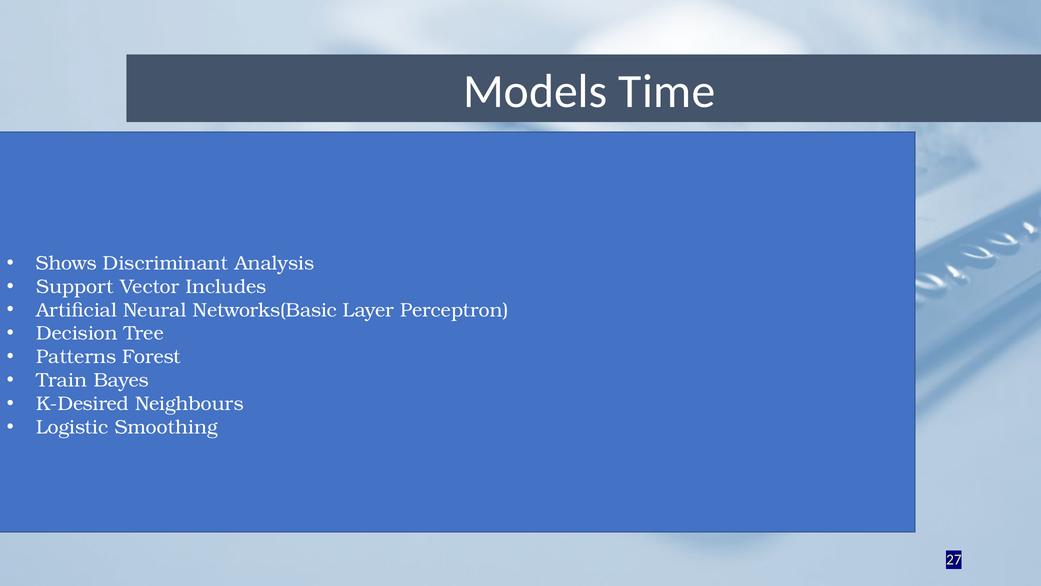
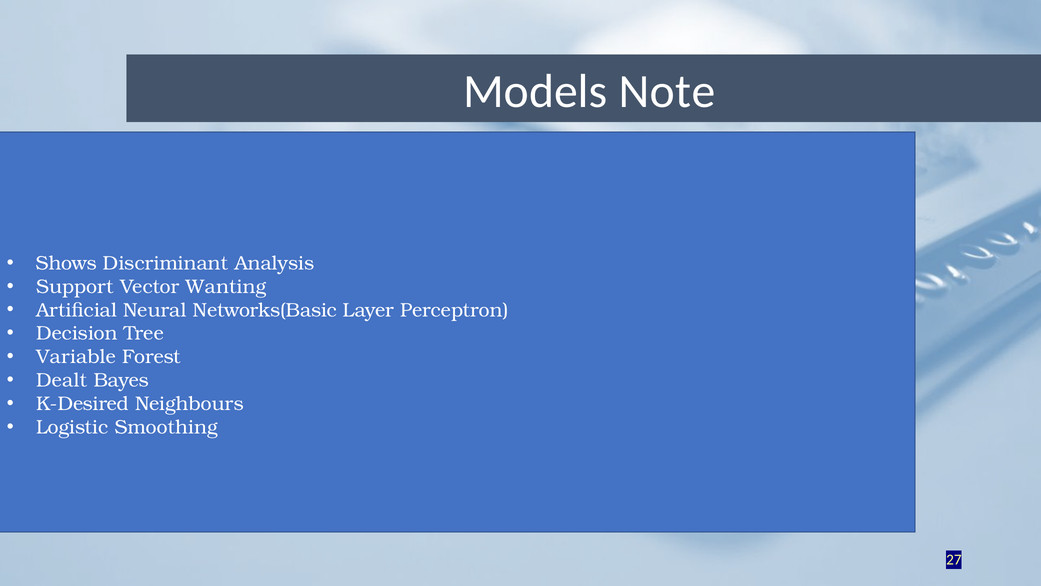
Time: Time -> Note
Includes: Includes -> Wanting
Patterns: Patterns -> Variable
Train: Train -> Dealt
